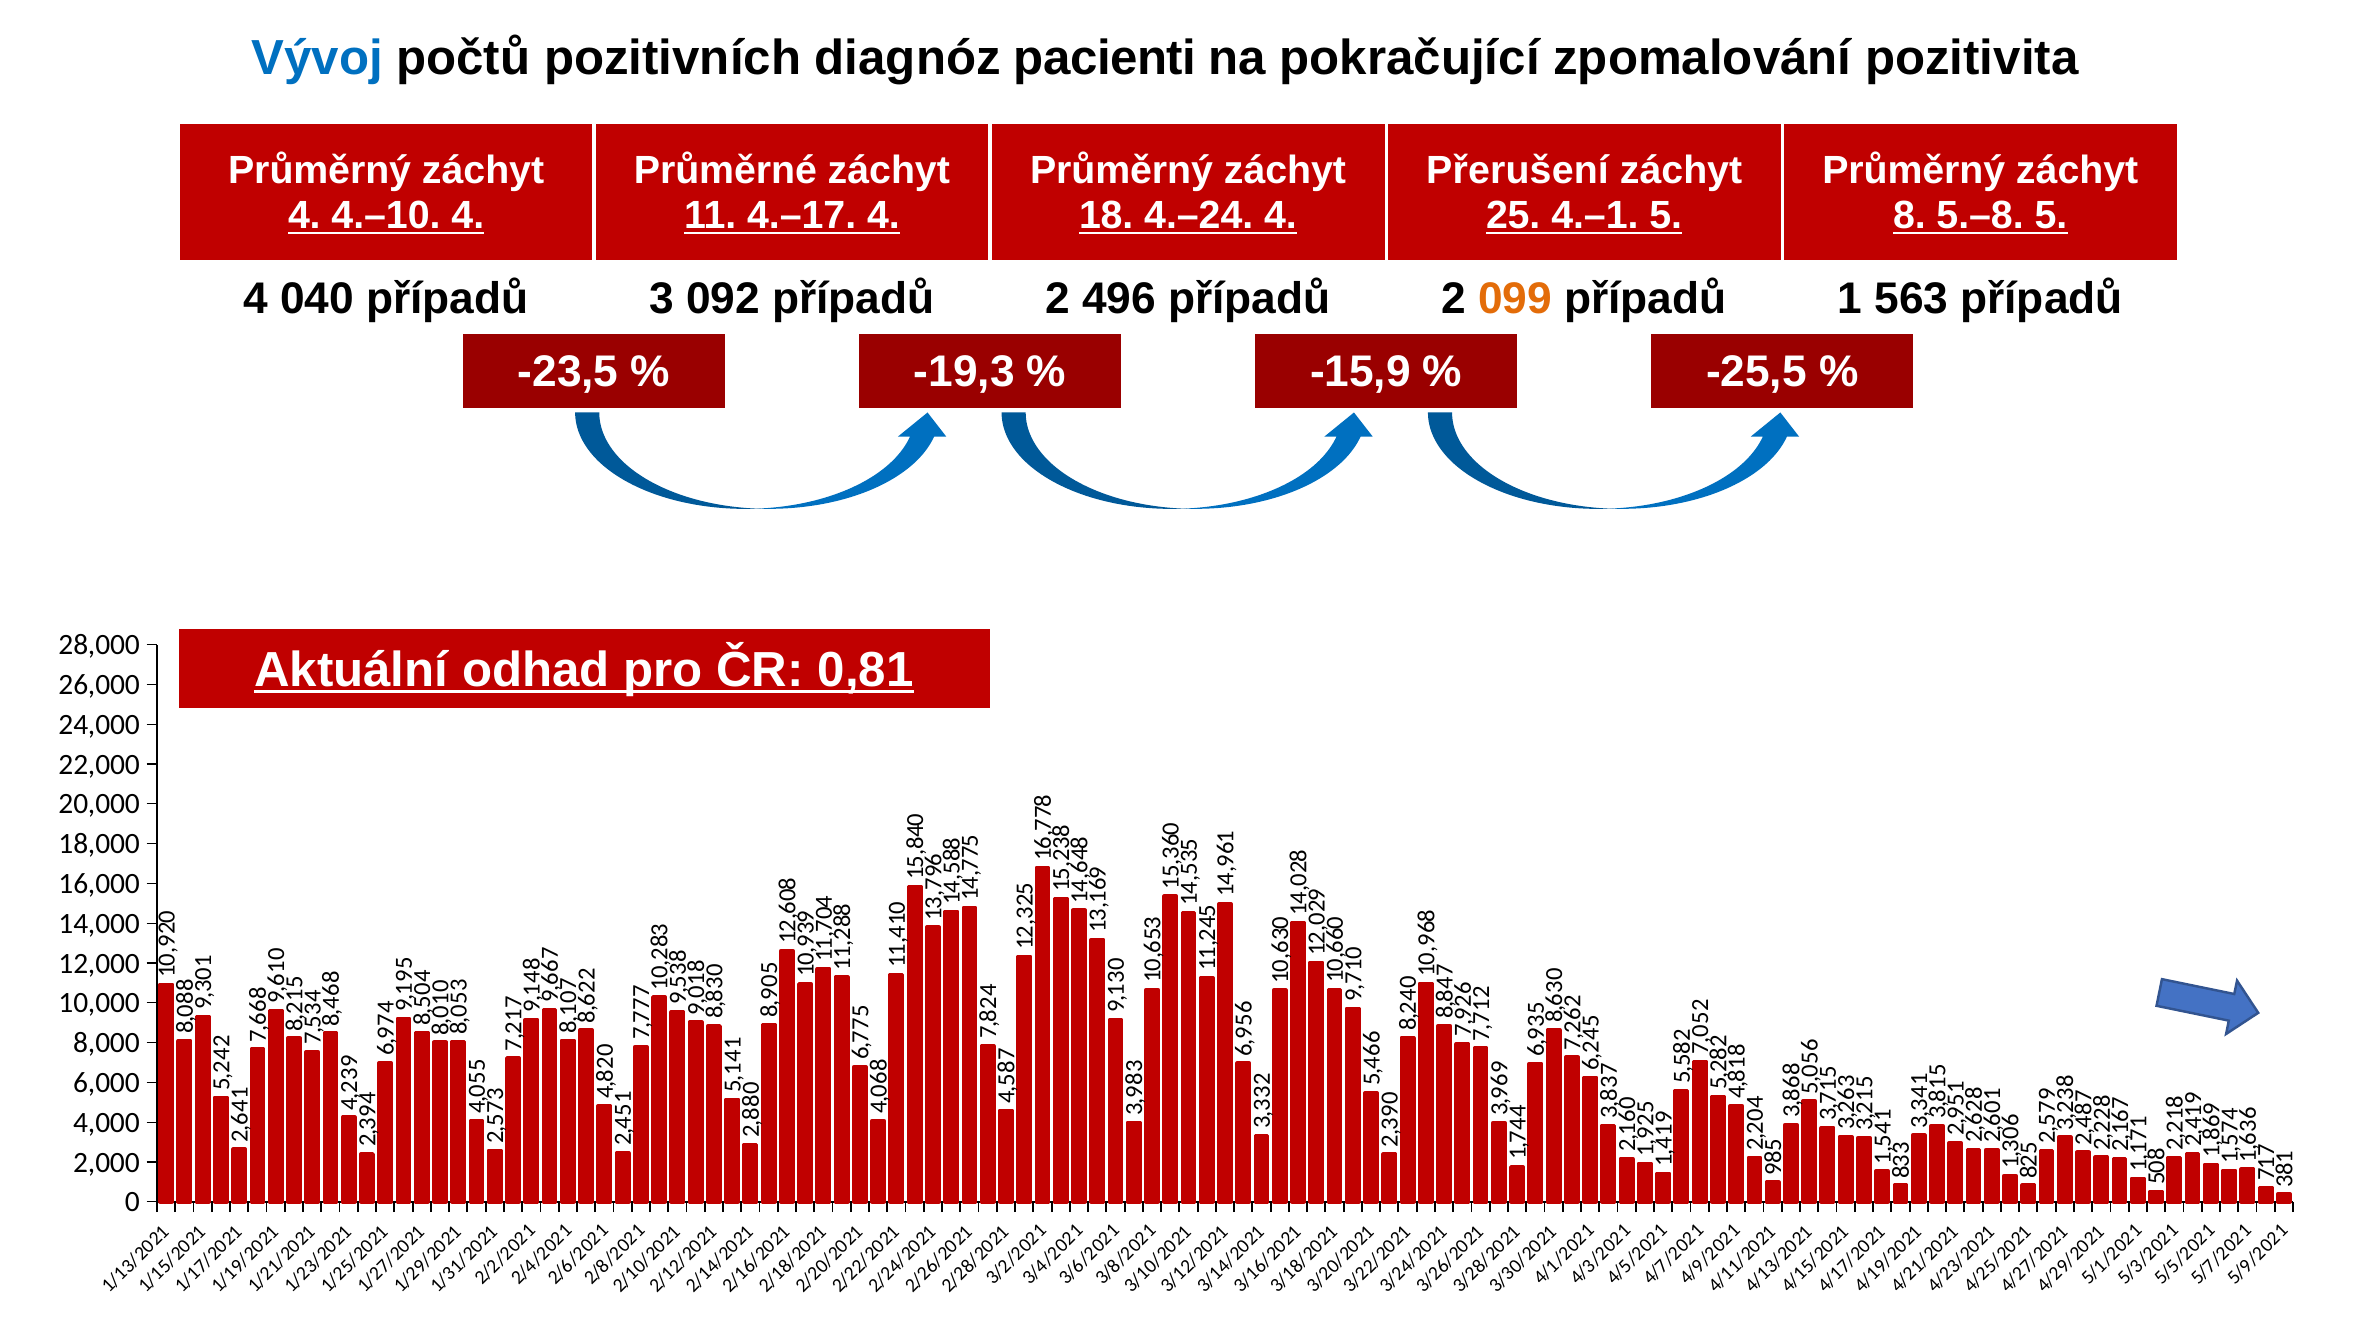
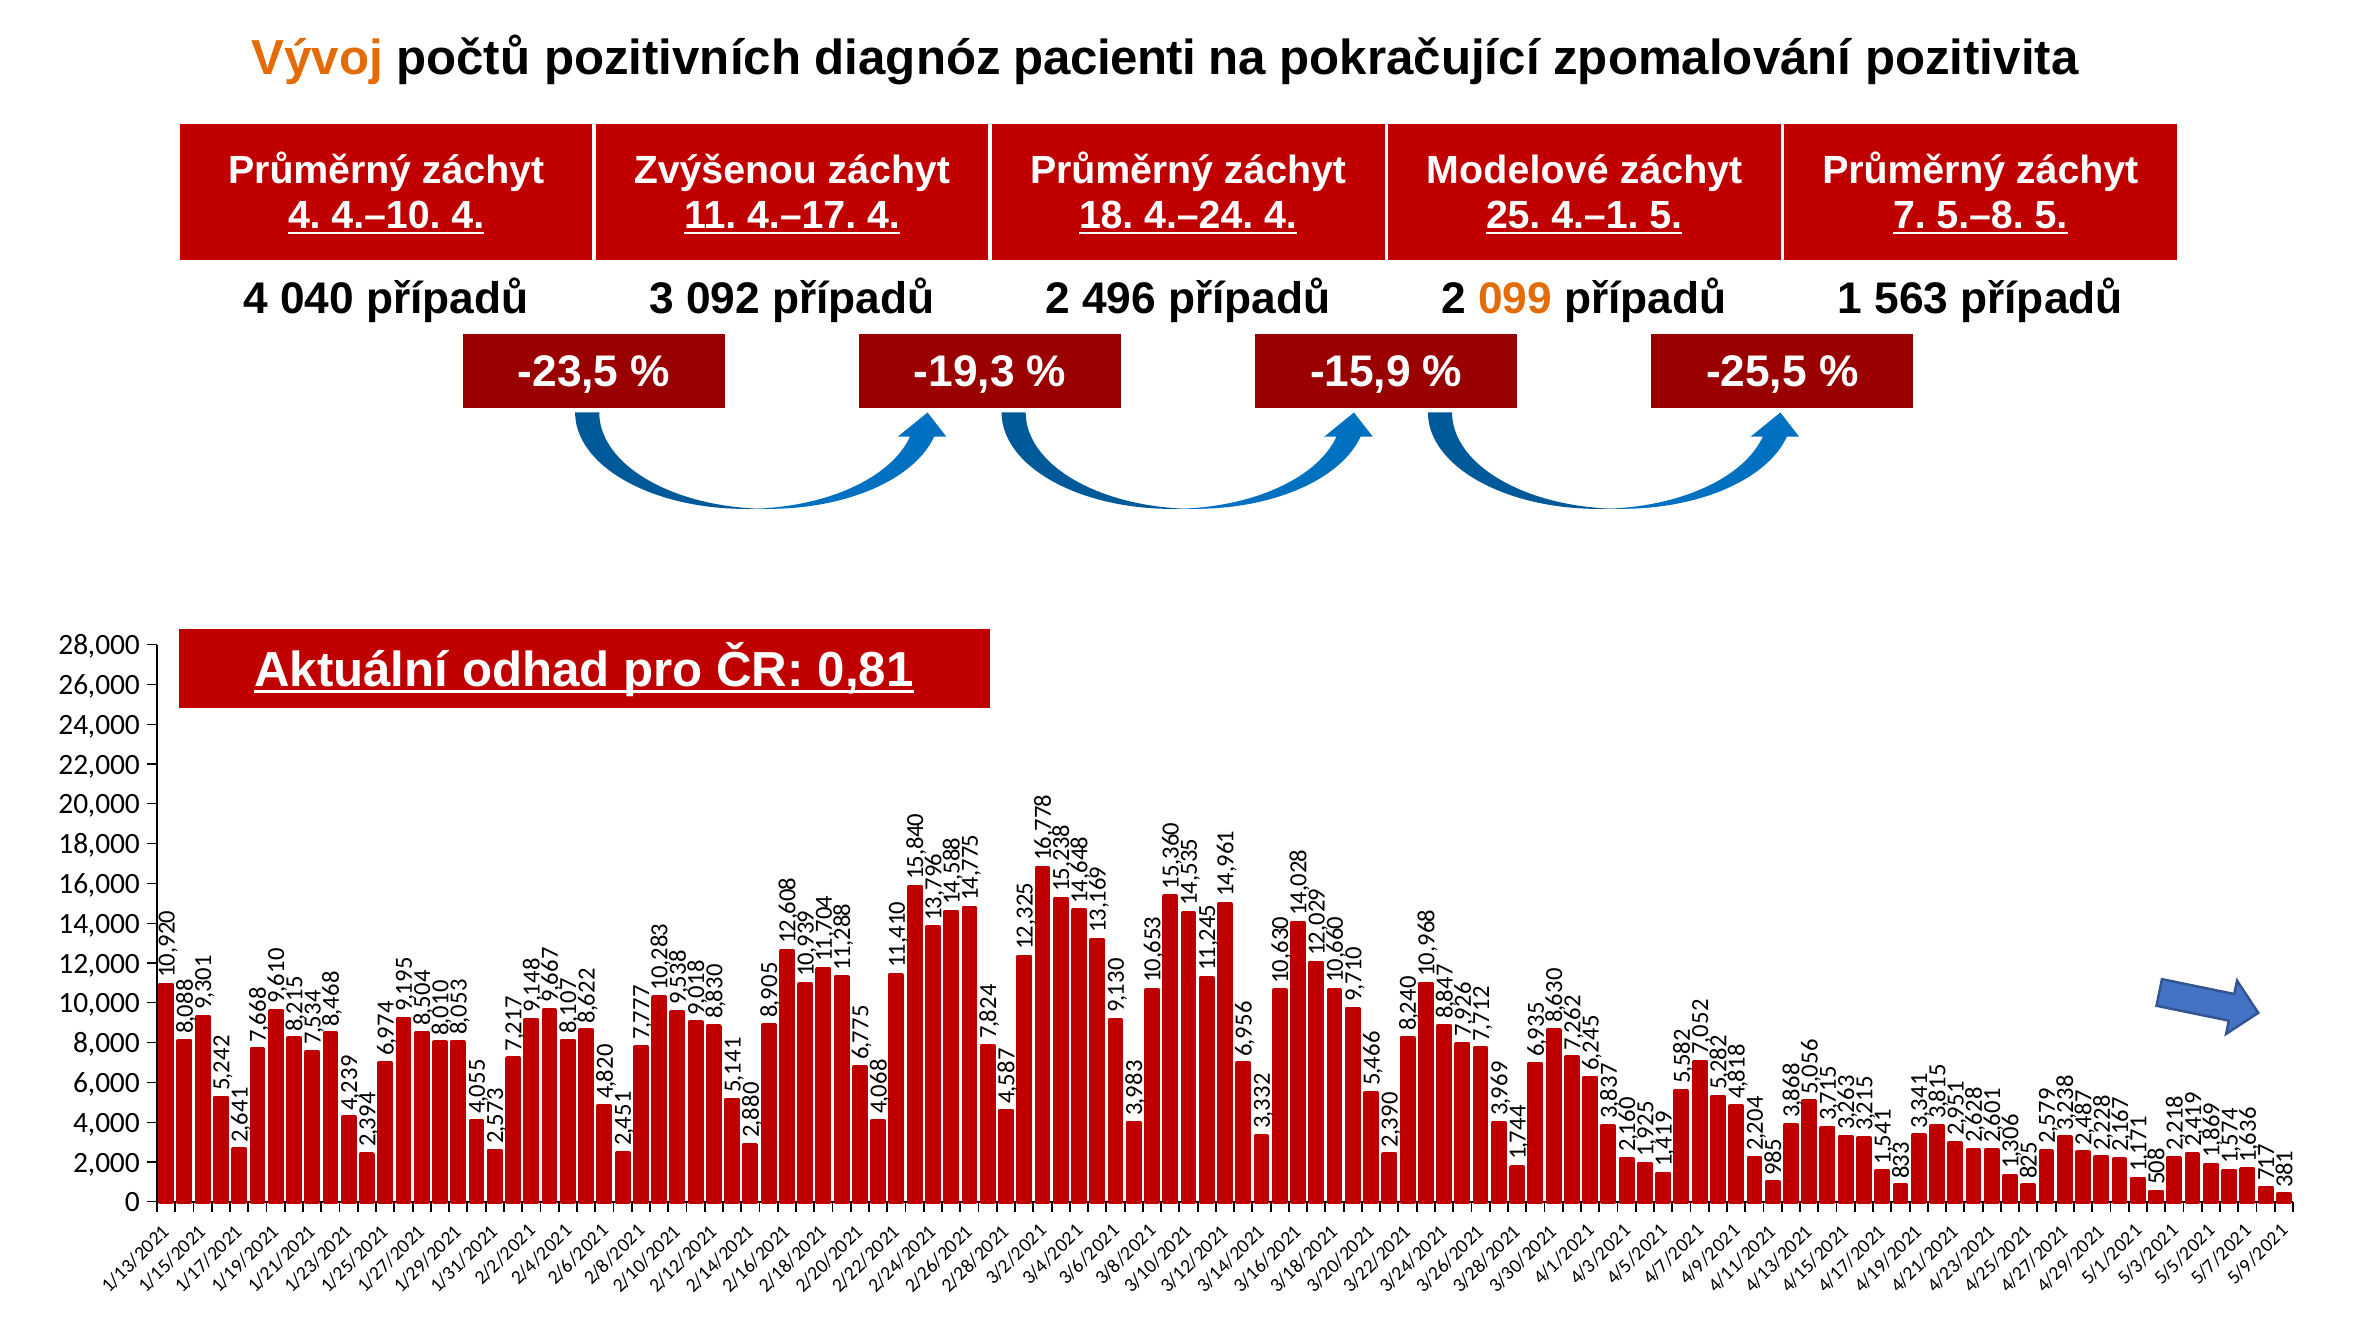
Vývoj colour: blue -> orange
Průměrné: Průměrné -> Zvýšenou
Přerušení: Přerušení -> Modelové
4.–1 5 8: 8 -> 7
